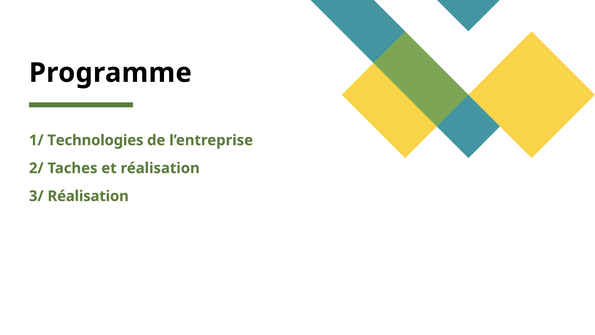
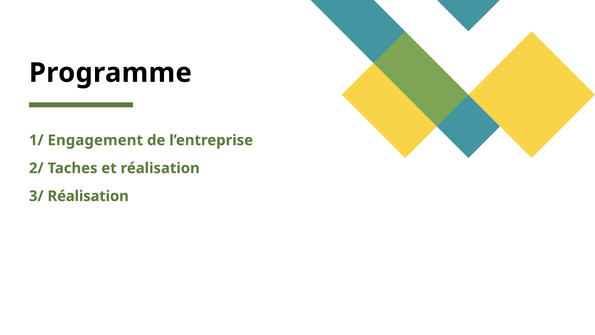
Technologies: Technologies -> Engagement
